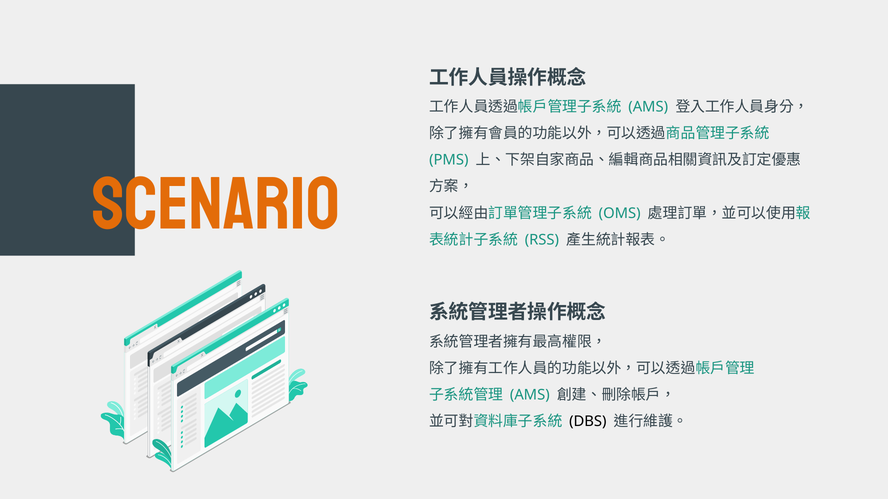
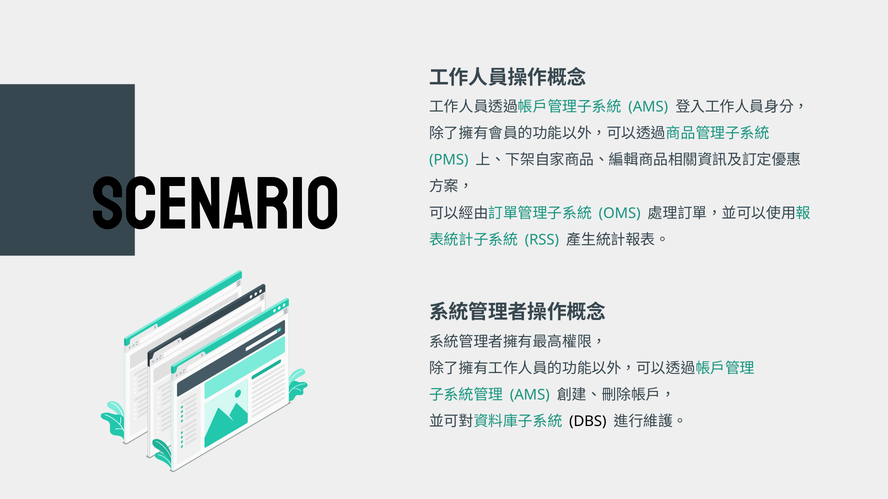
Scenario colour: orange -> black
